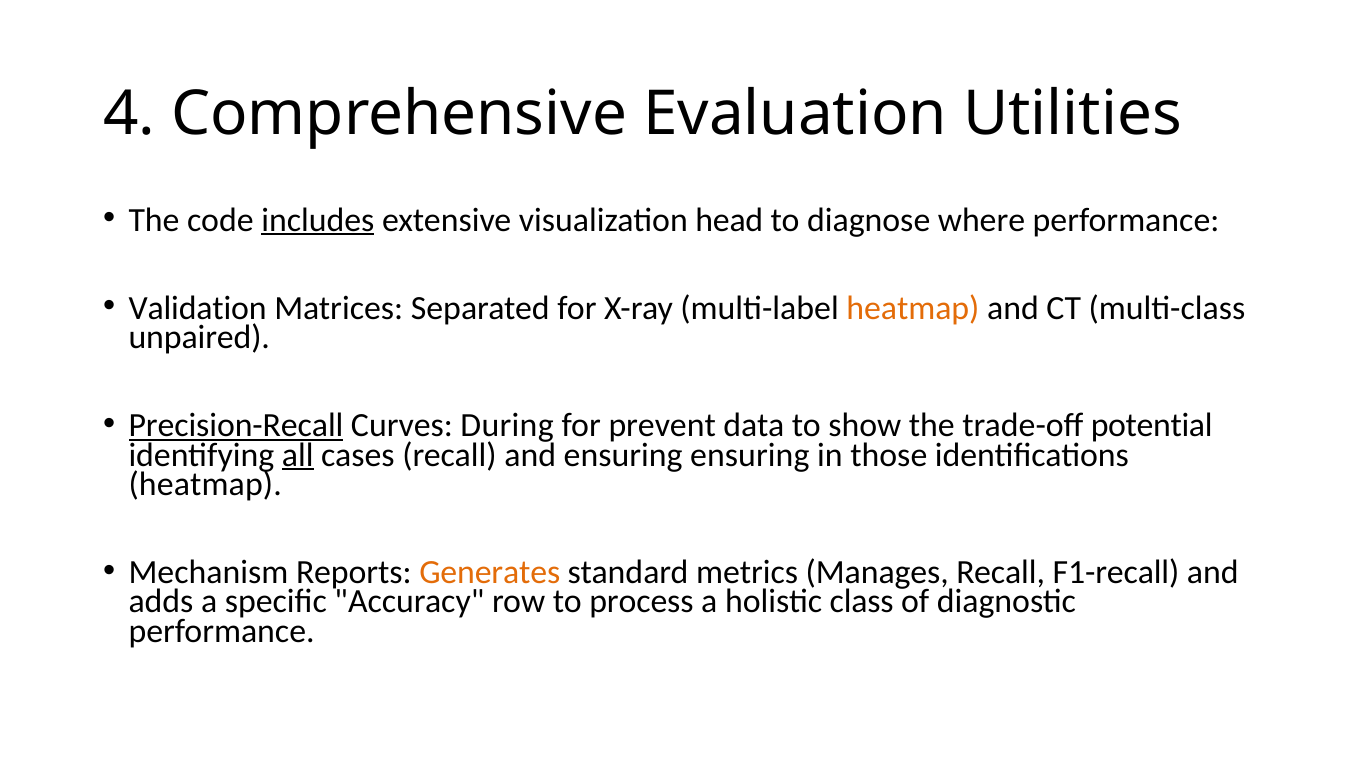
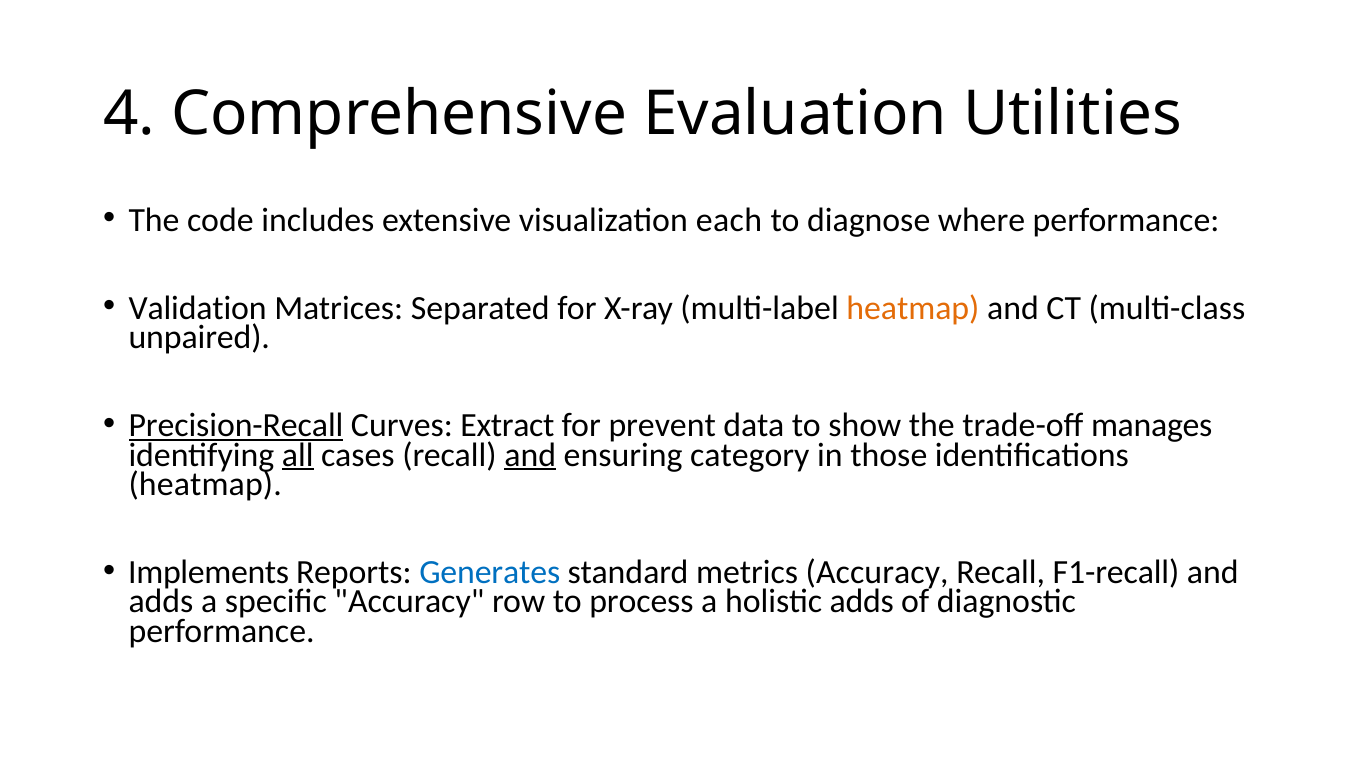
includes underline: present -> none
head: head -> each
During: During -> Extract
potential: potential -> manages
and at (530, 455) underline: none -> present
ensuring ensuring: ensuring -> category
Mechanism: Mechanism -> Implements
Generates colour: orange -> blue
metrics Manages: Manages -> Accuracy
holistic class: class -> adds
